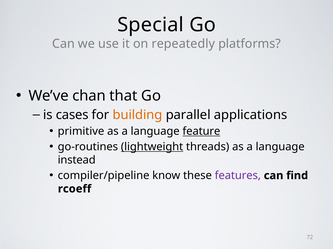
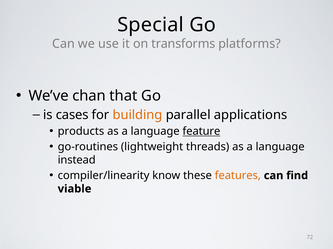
repeatedly: repeatedly -> transforms
primitive: primitive -> products
lightweight underline: present -> none
compiler/pipeline: compiler/pipeline -> compiler/linearity
features colour: purple -> orange
rcoeff: rcoeff -> viable
